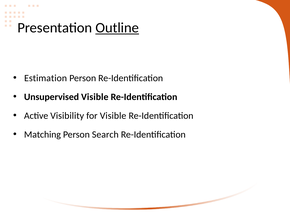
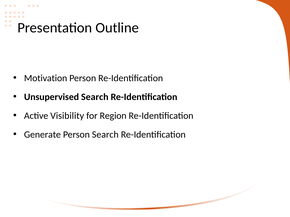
Outline underline: present -> none
Estimation: Estimation -> Motivation
Unsupervised Visible: Visible -> Search
for Visible: Visible -> Region
Matching: Matching -> Generate
